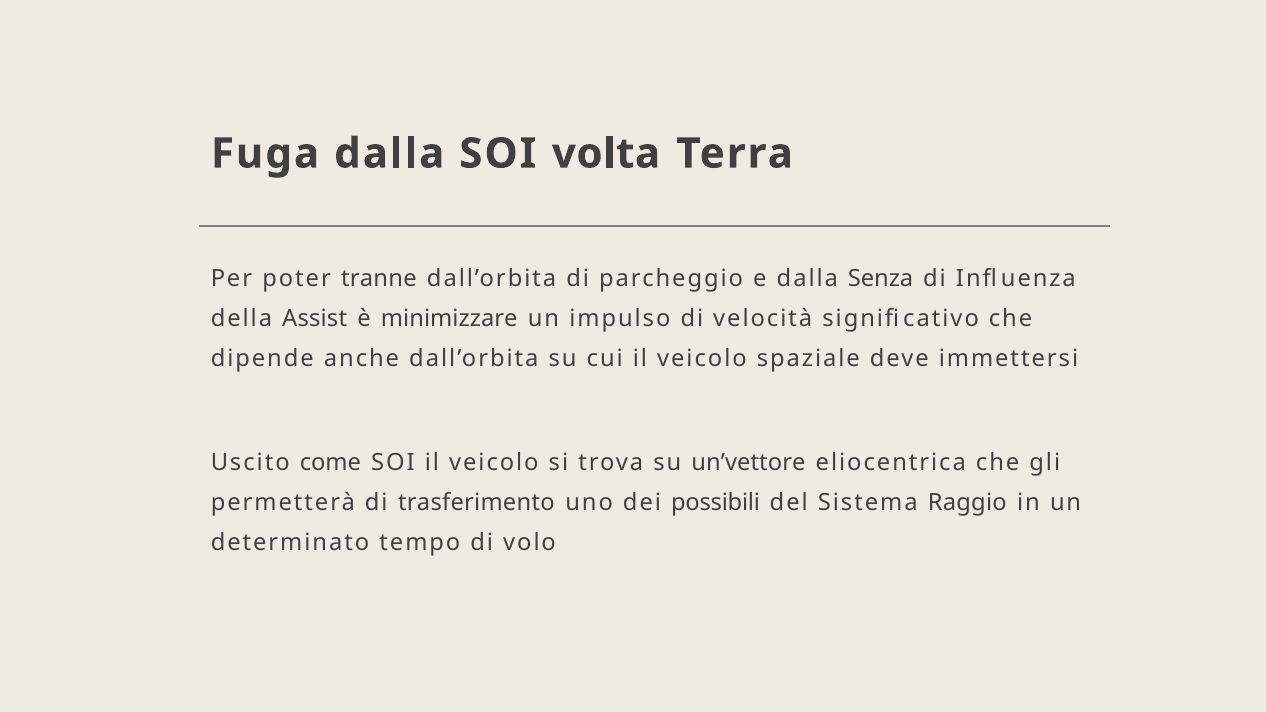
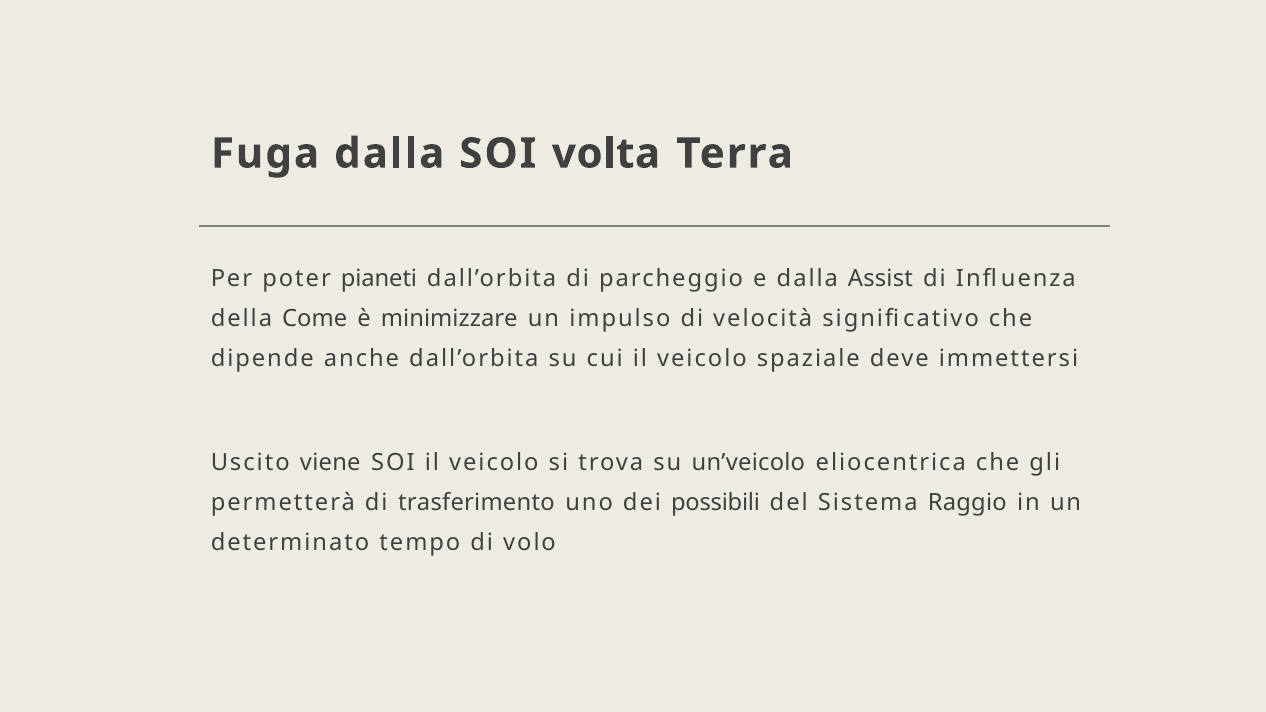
tranne: tranne -> pianeti
Senza: Senza -> Assist
Assist: Assist -> Come
come: come -> viene
un’vettore: un’vettore -> un’veicolo
